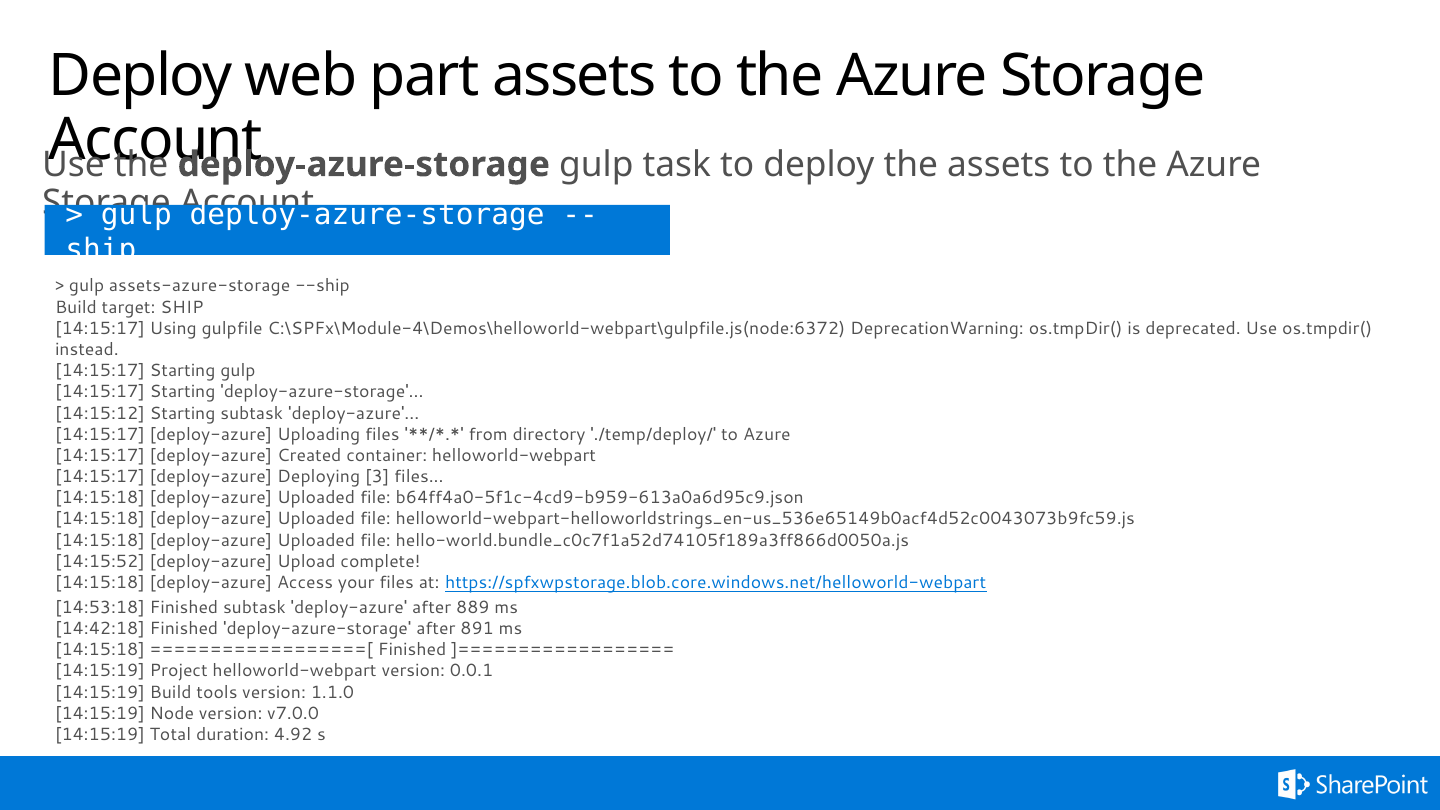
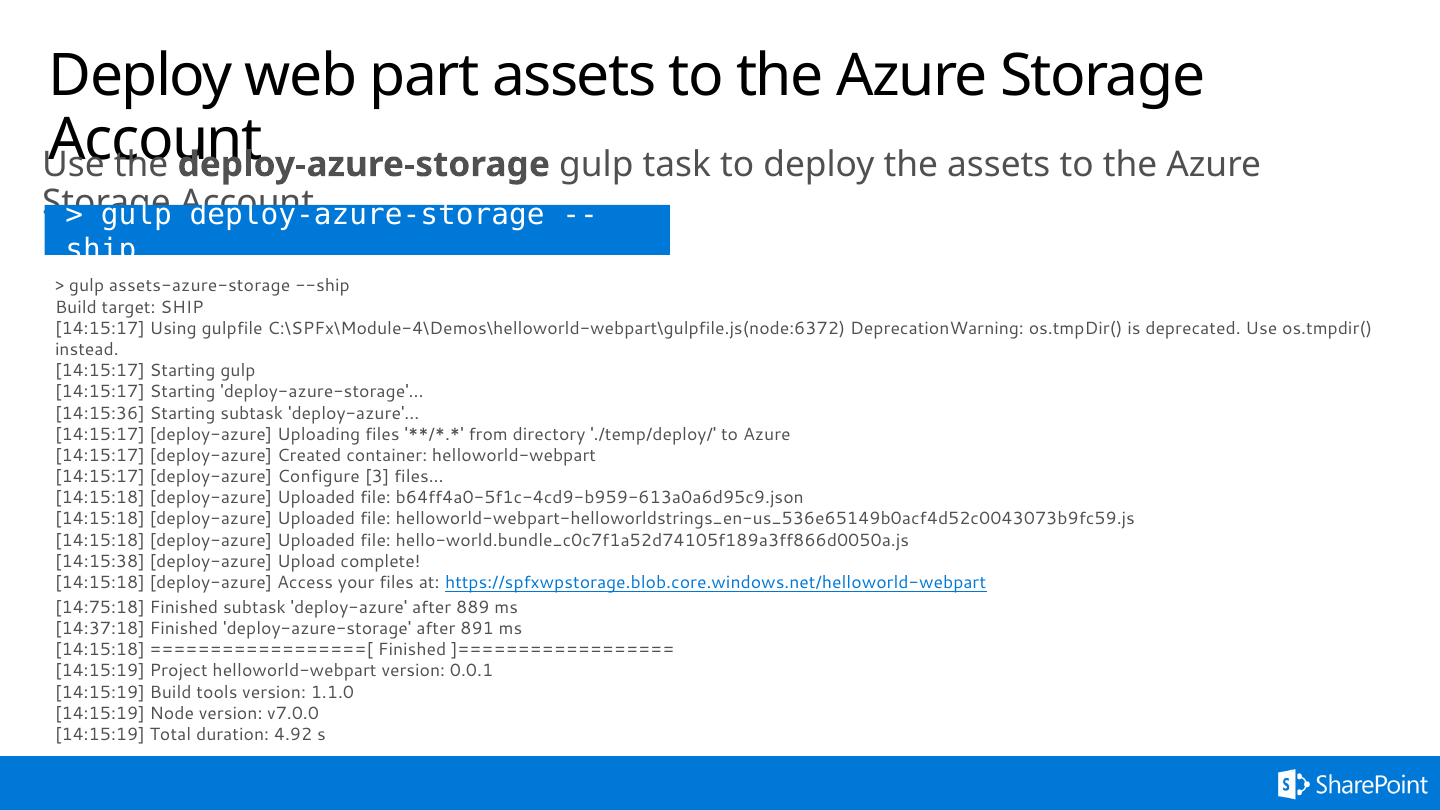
14:15:12: 14:15:12 -> 14:15:36
Deploying: Deploying -> Configure
14:15:52: 14:15:52 -> 14:15:38
14:53:18: 14:53:18 -> 14:75:18
14:42:18: 14:42:18 -> 14:37:18
